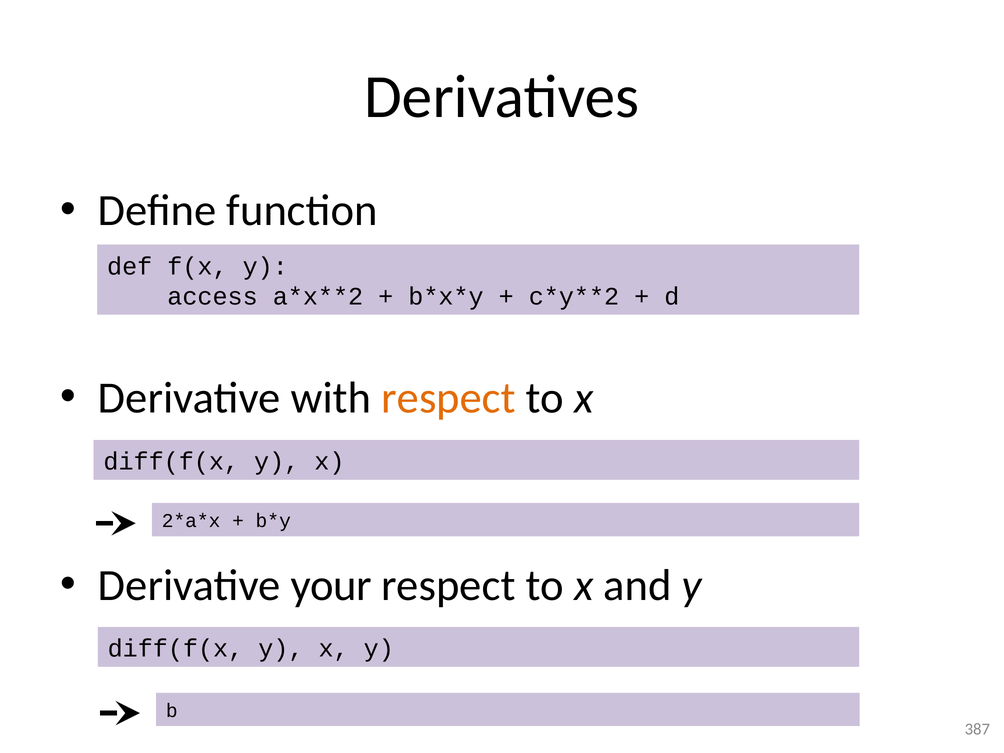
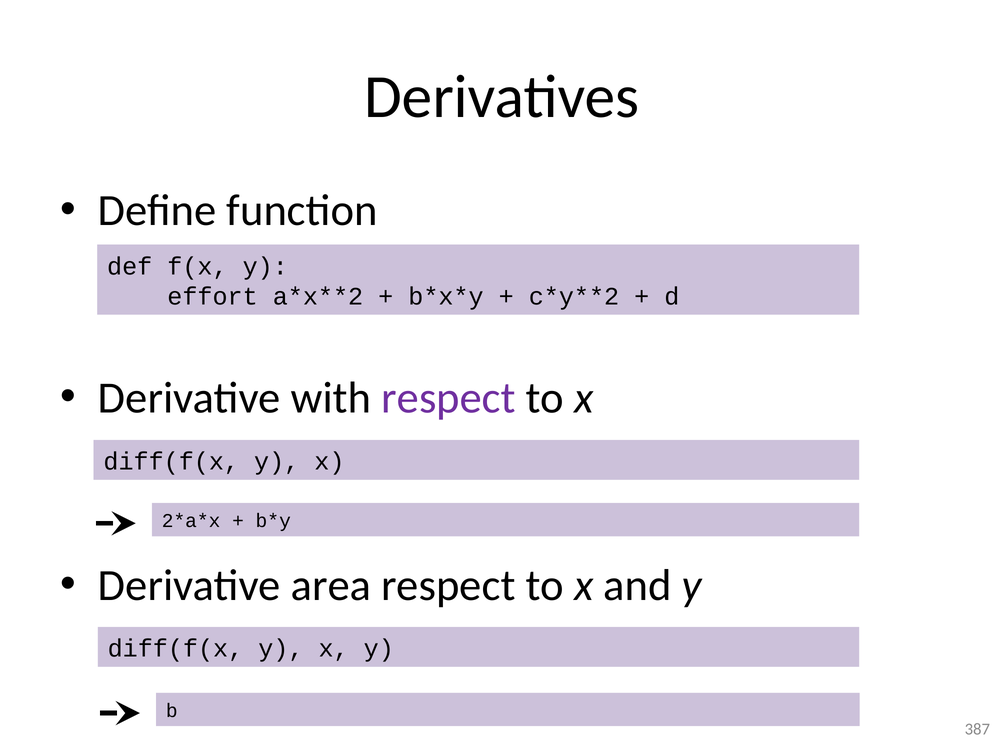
access: access -> effort
respect at (448, 398) colour: orange -> purple
your: your -> area
